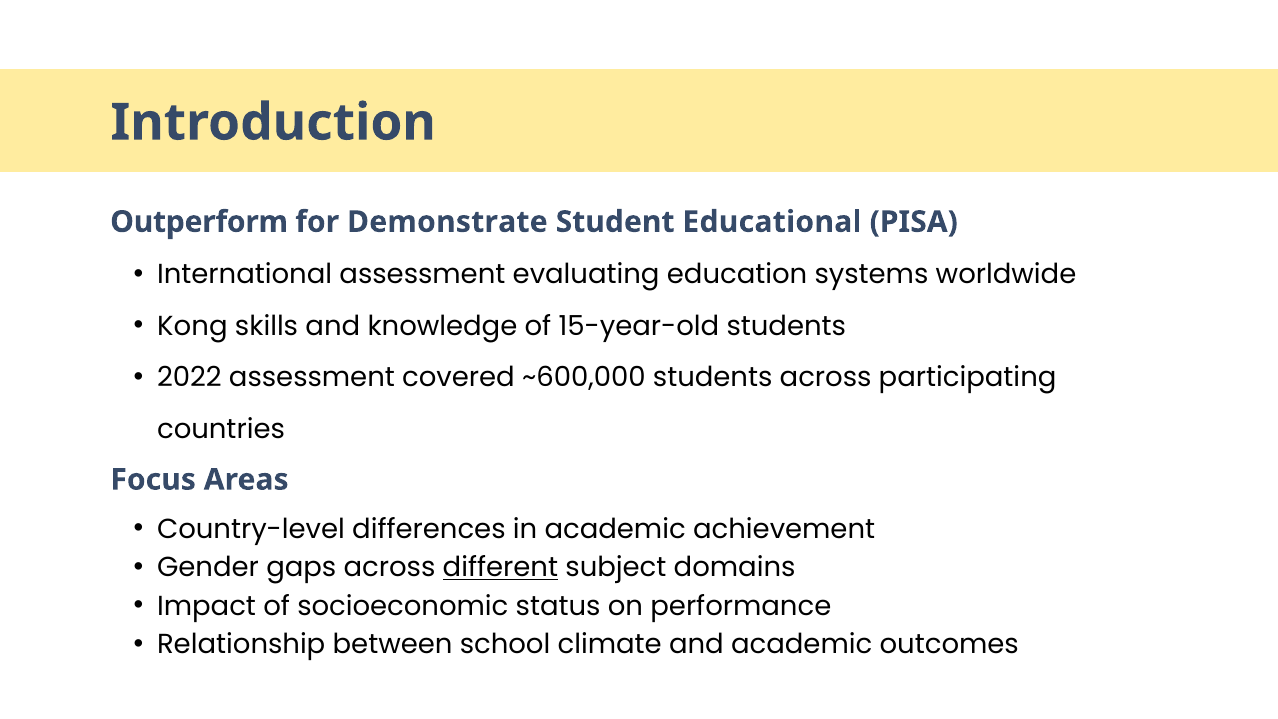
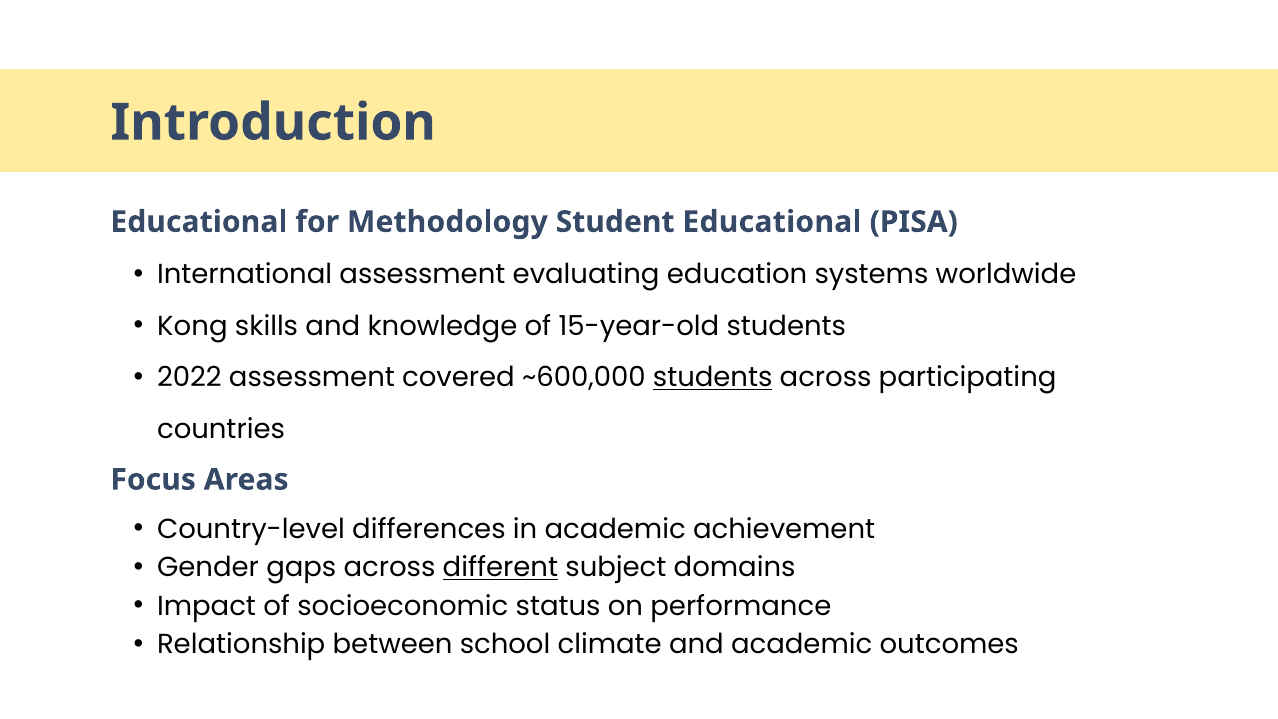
Outperform at (199, 222): Outperform -> Educational
Demonstrate: Demonstrate -> Methodology
students at (713, 378) underline: none -> present
